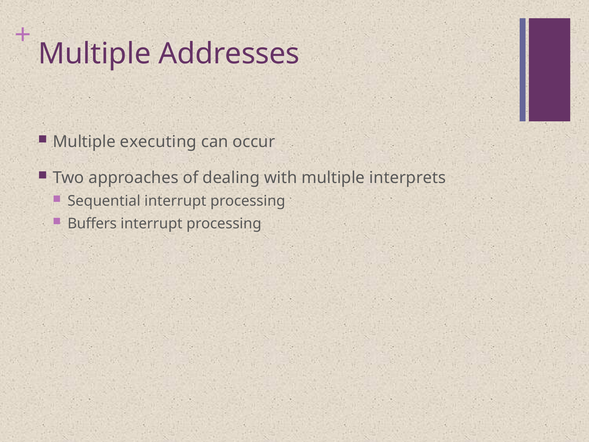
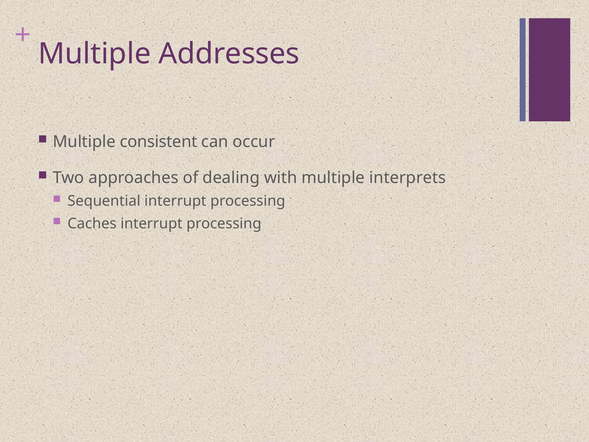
executing: executing -> consistent
Buffers: Buffers -> Caches
